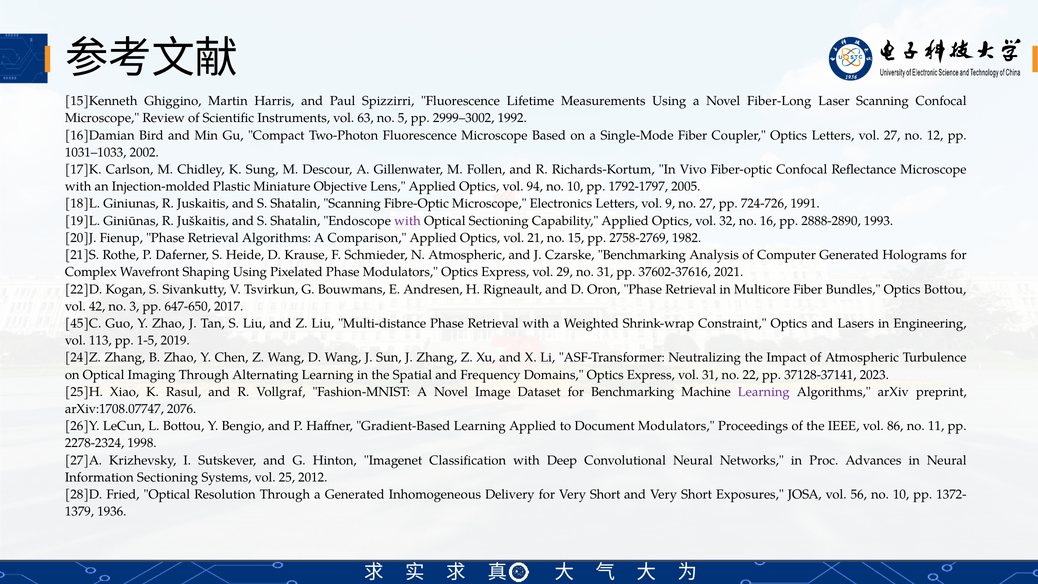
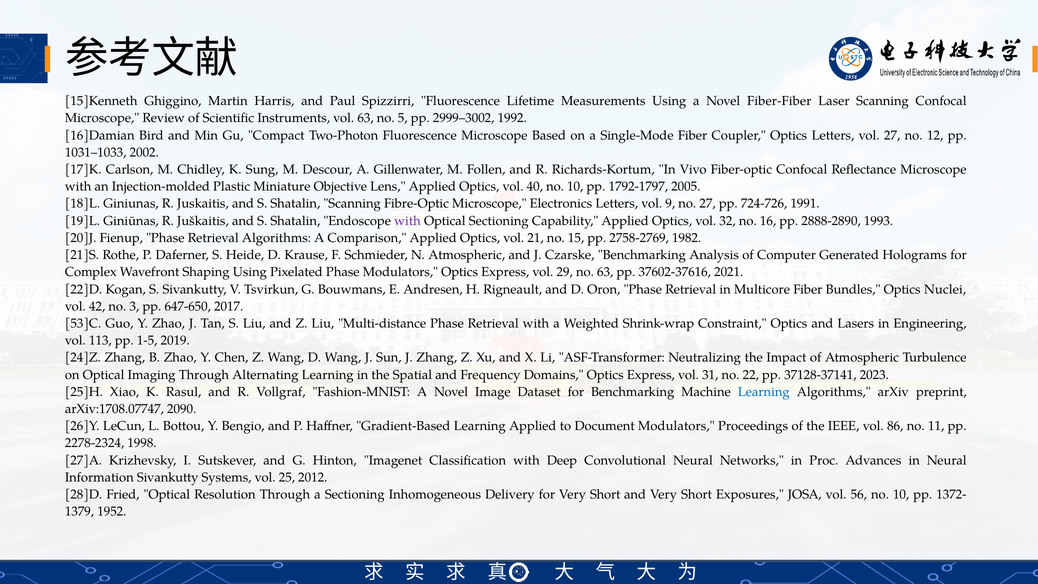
Fiber-Long: Fiber-Long -> Fiber-Fiber
94: 94 -> 40
no 31: 31 -> 63
Optics Bottou: Bottou -> Nuclei
45]C: 45]C -> 53]C
Learning at (764, 392) colour: purple -> blue
2076: 2076 -> 2090
Information Sectioning: Sectioning -> Sivankutty
a Generated: Generated -> Sectioning
1936: 1936 -> 1952
